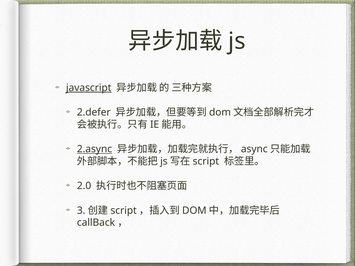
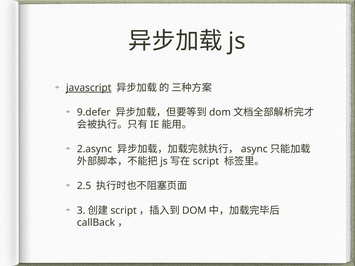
2.defer: 2.defer -> 9.defer
2.async underline: present -> none
2.0: 2.0 -> 2.5
